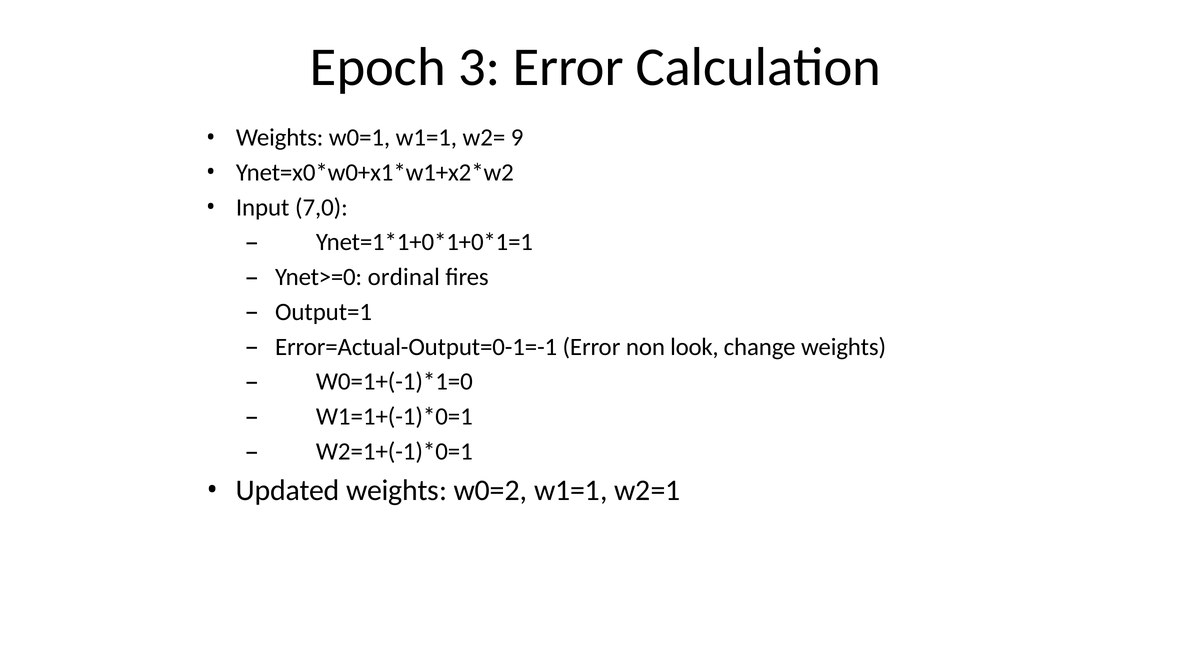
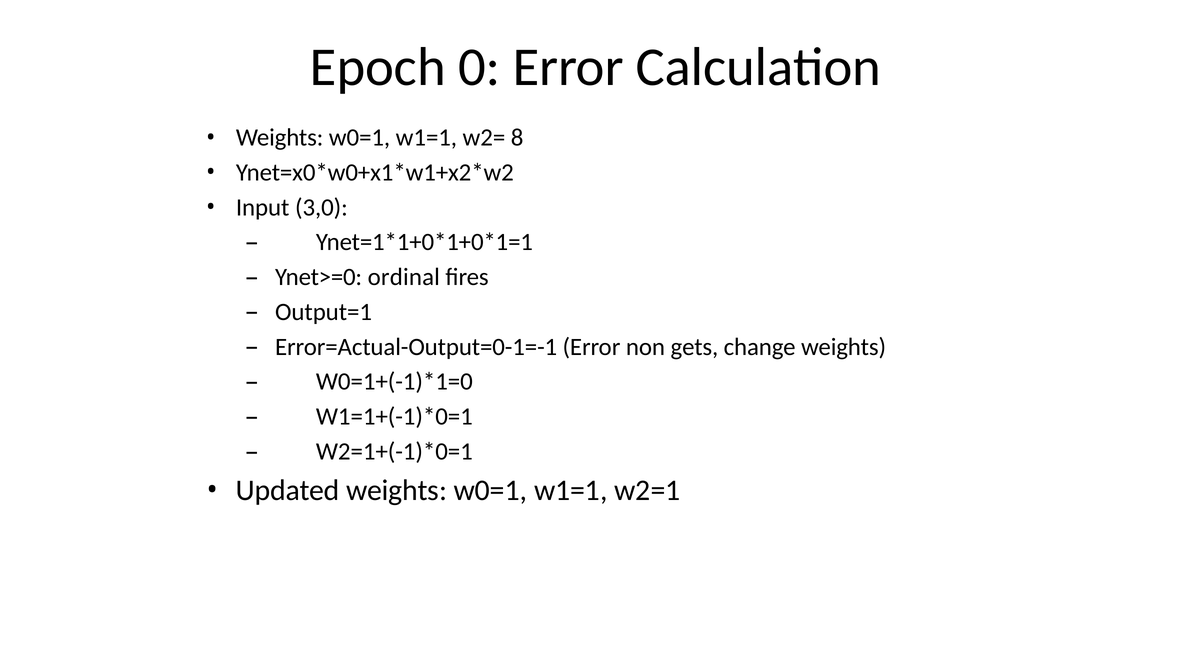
3: 3 -> 0
9: 9 -> 8
7,0: 7,0 -> 3,0
look: look -> gets
Updated weights w0=2: w0=2 -> w0=1
